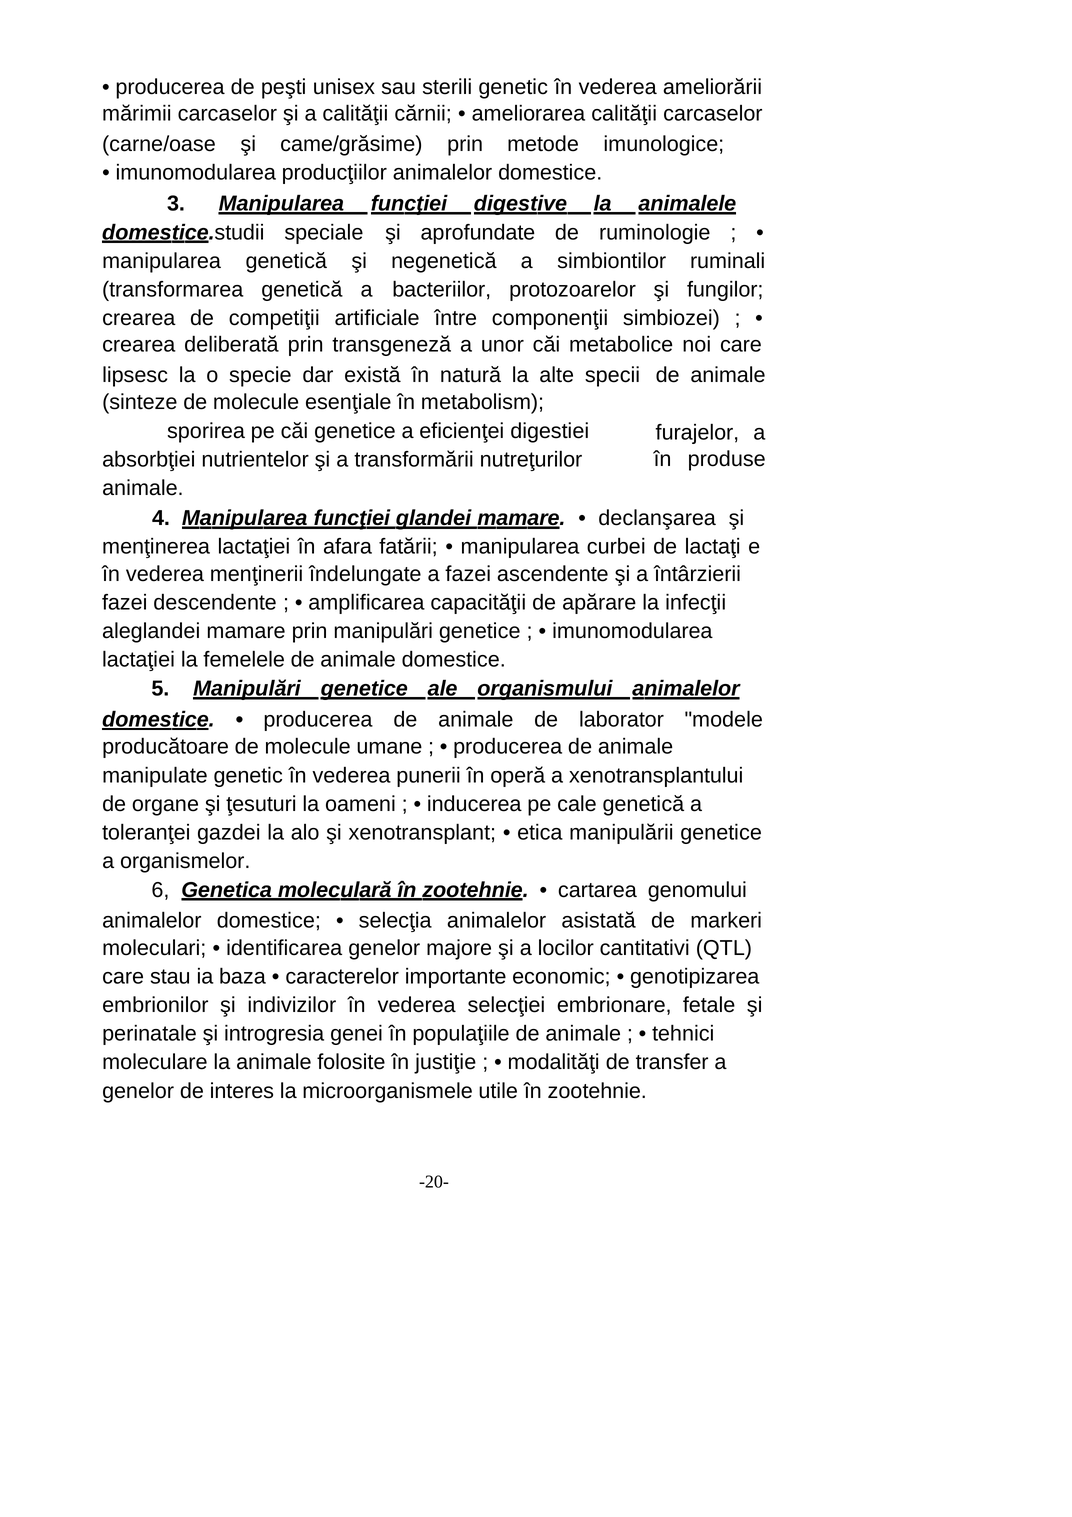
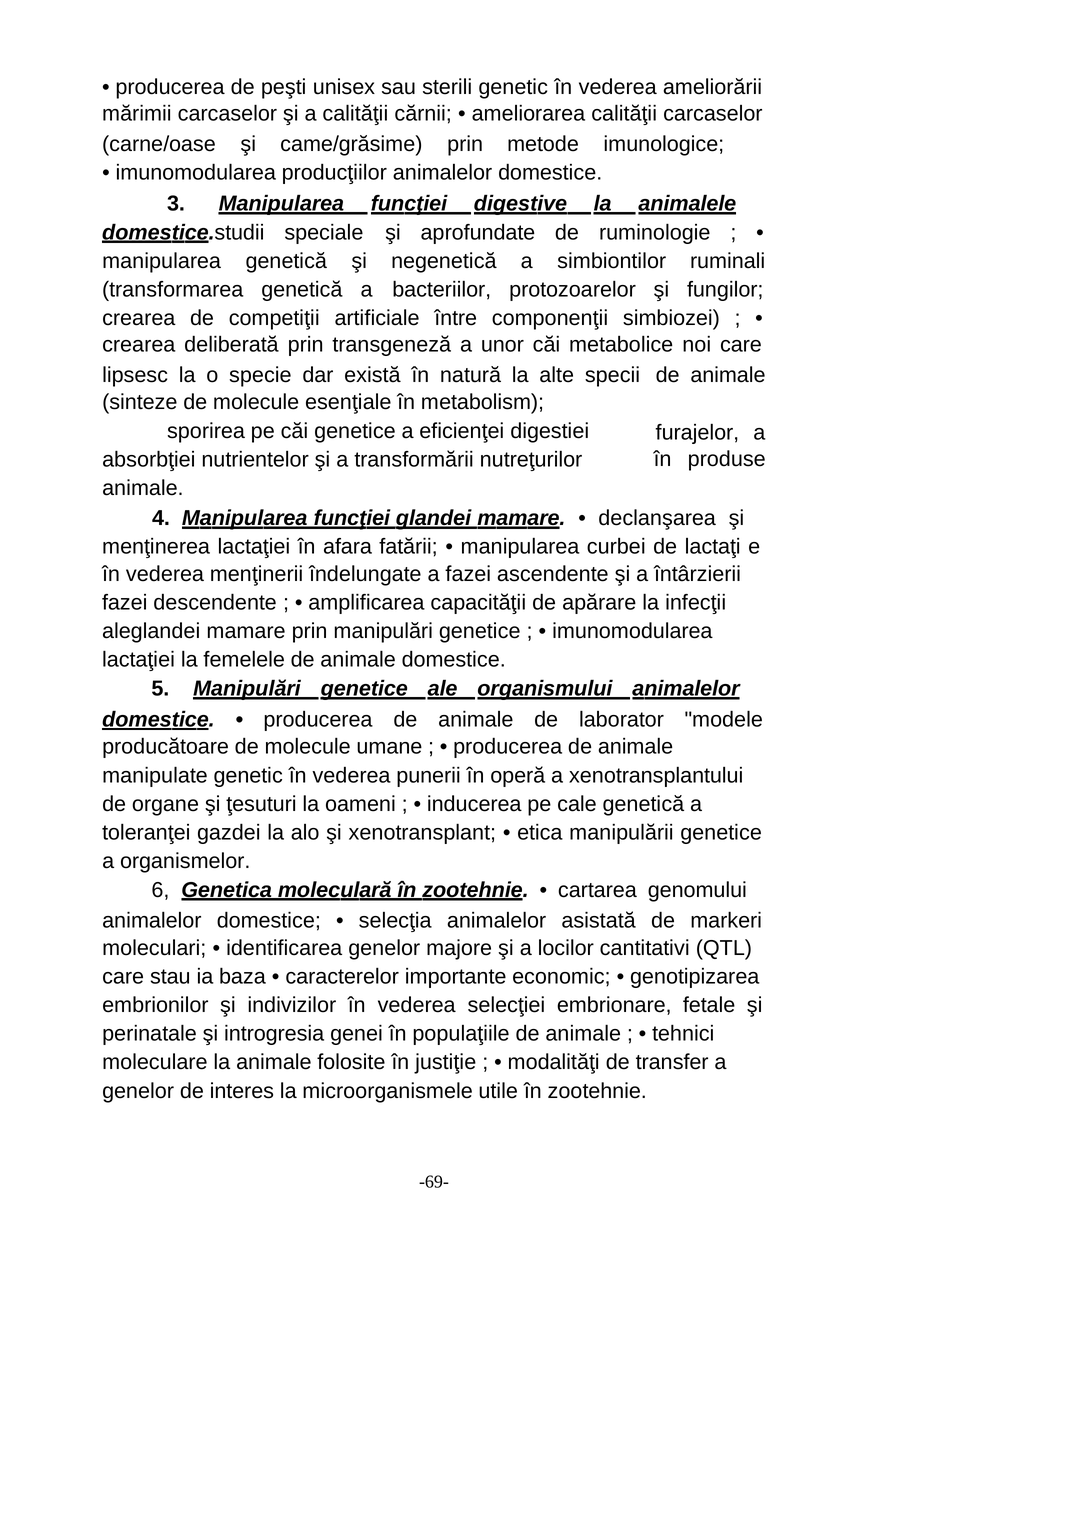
-20-: -20- -> -69-
